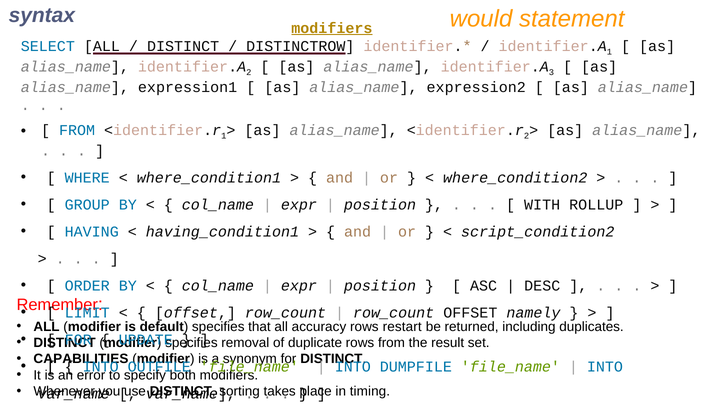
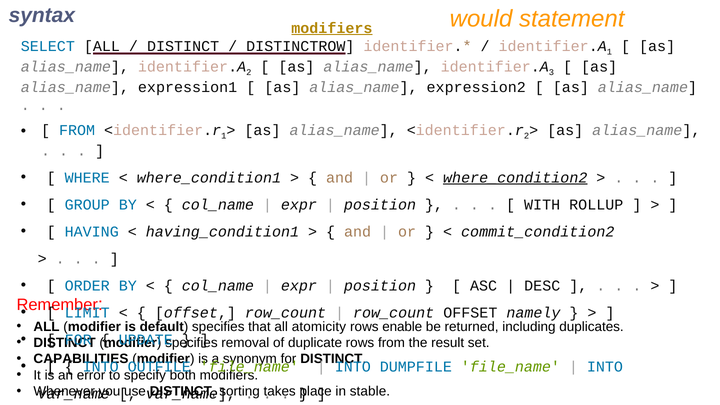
where_condition2 underline: none -> present
script_condition2: script_condition2 -> commit_condition2
accuracy: accuracy -> atomicity
restart: restart -> enable
timing: timing -> stable
